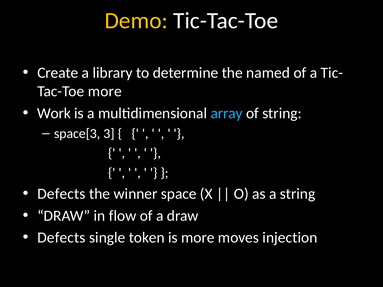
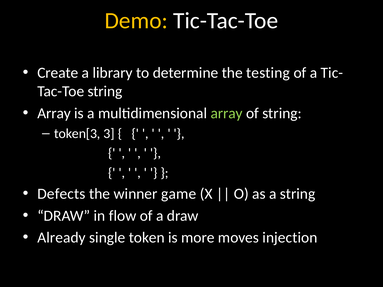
named: named -> testing
more at (105, 91): more -> string
Work at (54, 113): Work -> Array
array at (227, 113) colour: light blue -> light green
space[3: space[3 -> token[3
space: space -> game
Defects at (61, 238): Defects -> Already
